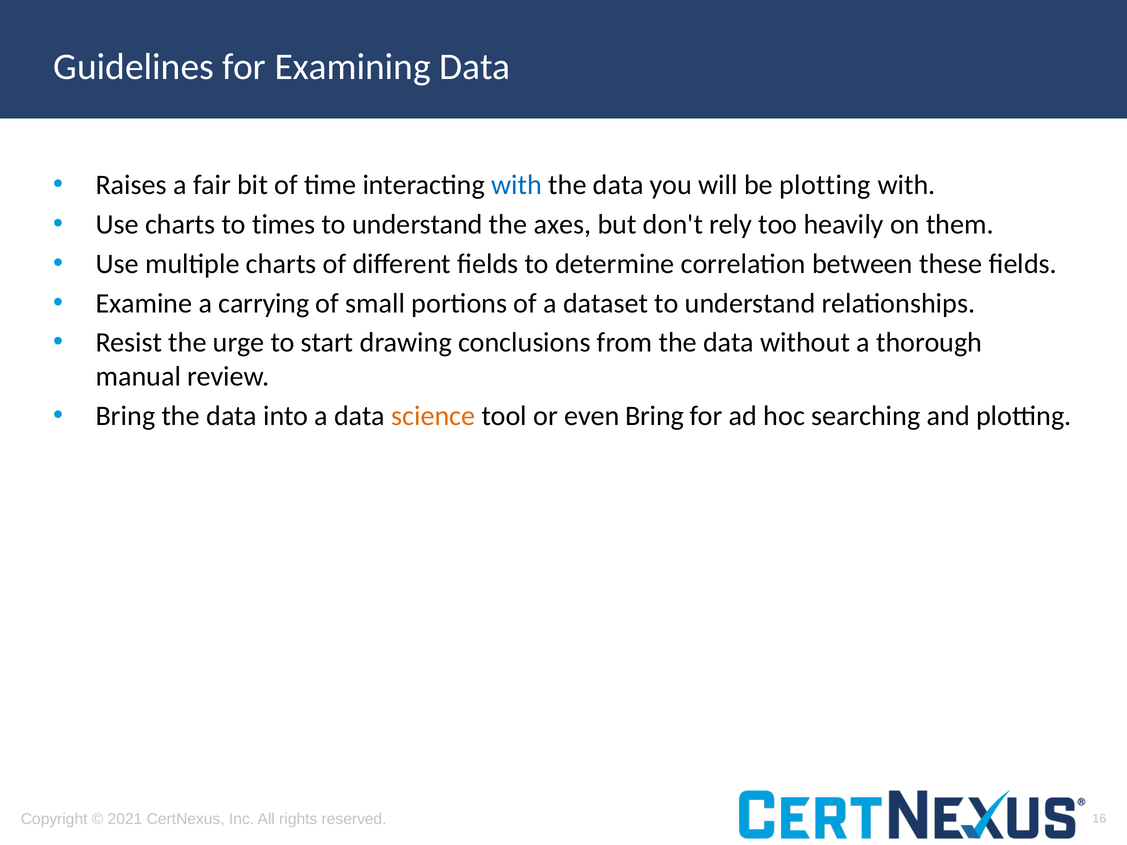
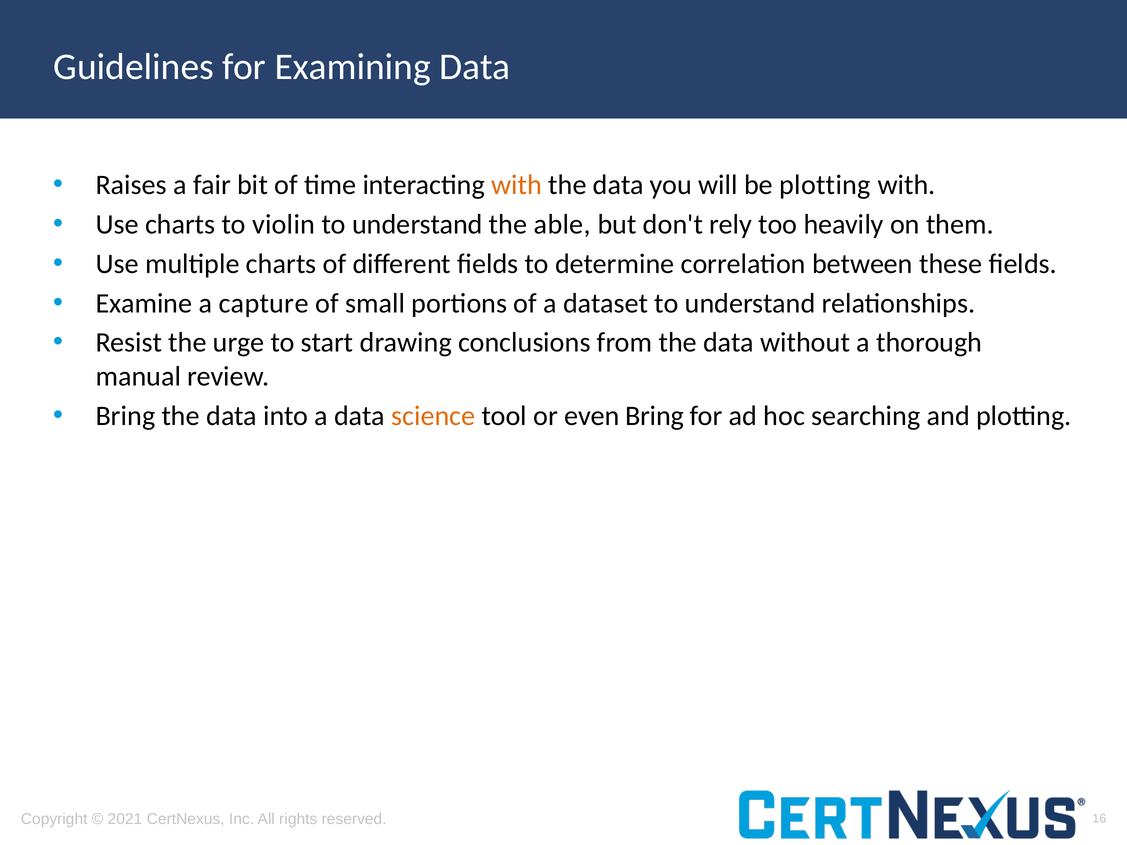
with at (517, 185) colour: blue -> orange
times: times -> violin
axes: axes -> able
carrying: carrying -> capture
